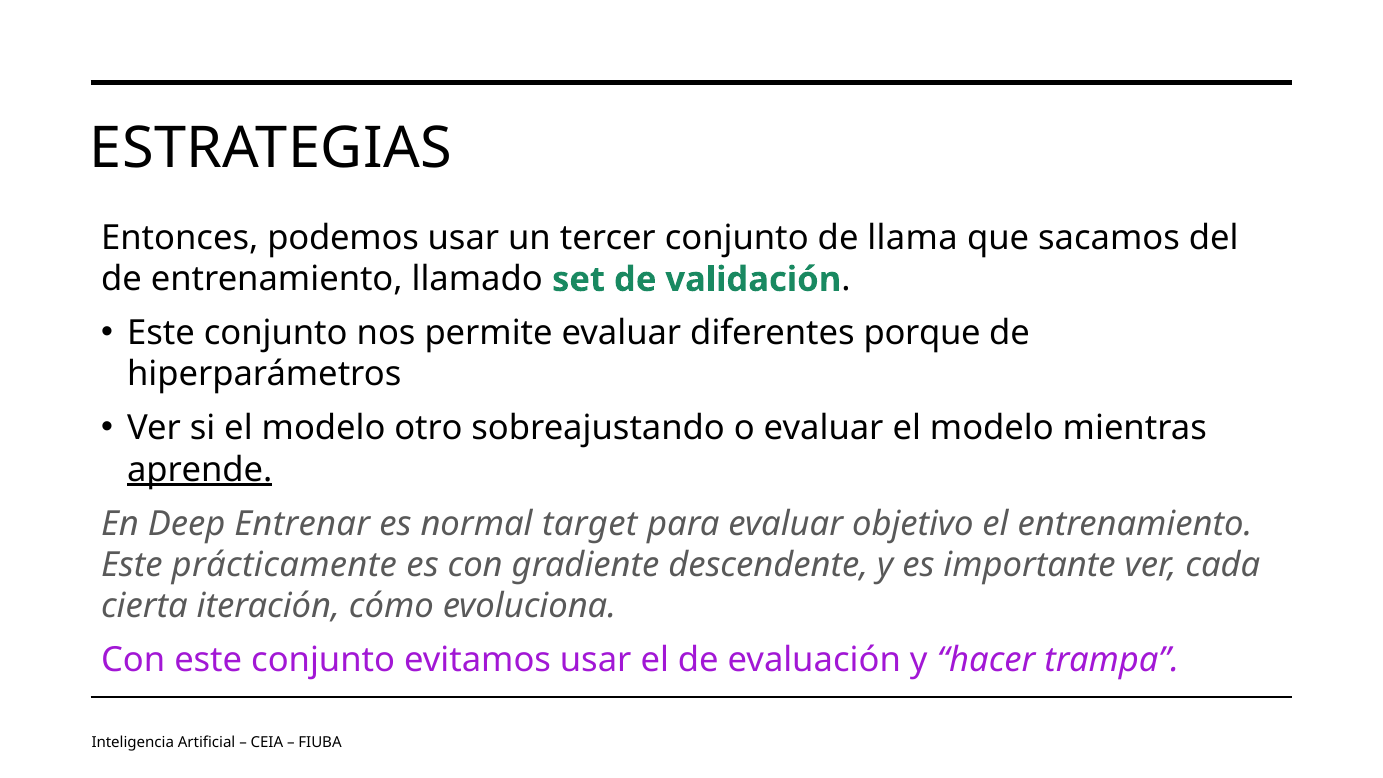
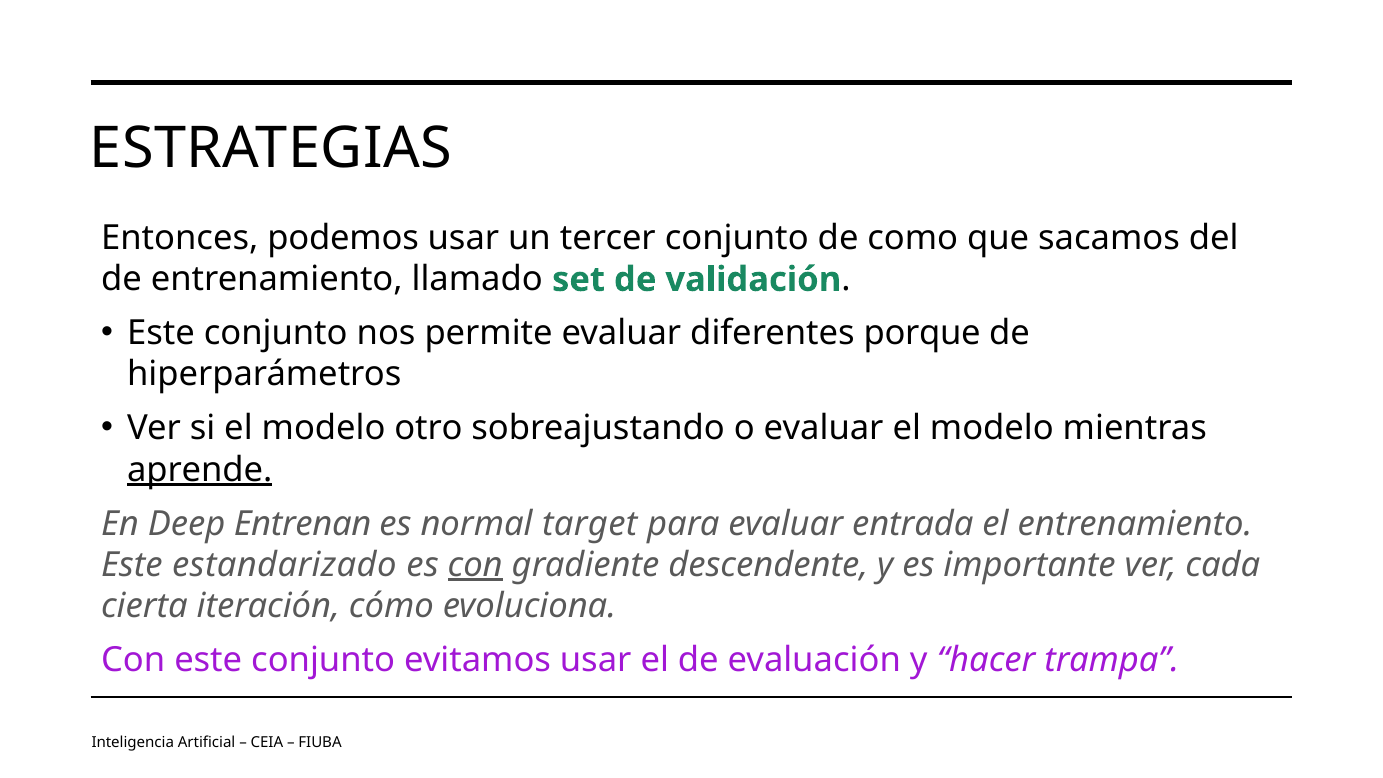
llama: llama -> como
Entrenar: Entrenar -> Entrenan
objetivo: objetivo -> entrada
prácticamente: prácticamente -> estandarizado
con at (475, 565) underline: none -> present
